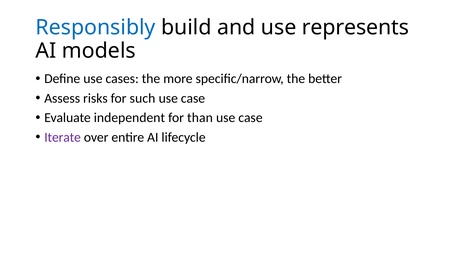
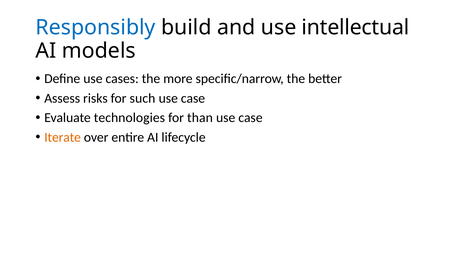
represents: represents -> intellectual
independent: independent -> technologies
Iterate colour: purple -> orange
